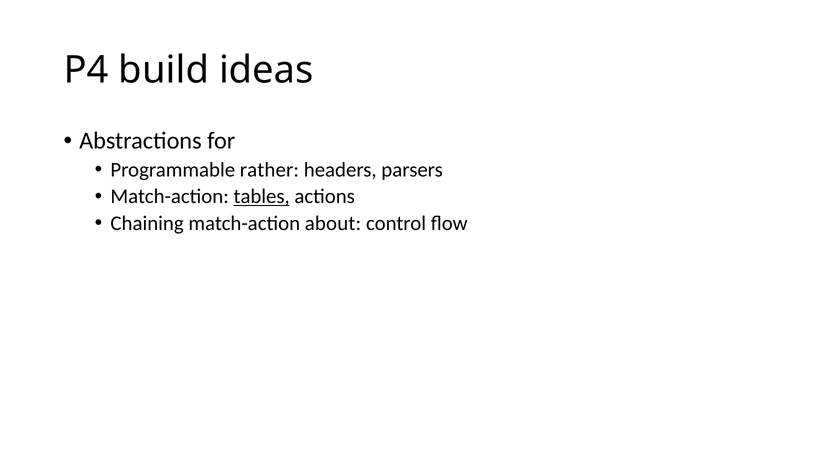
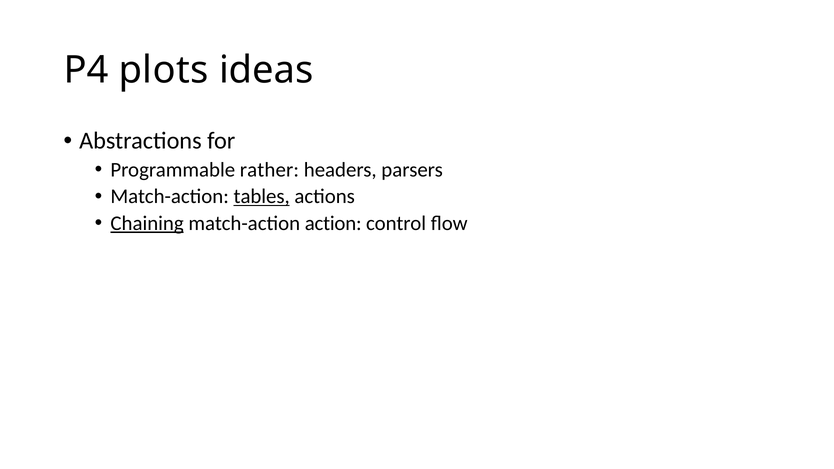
build: build -> plots
Chaining underline: none -> present
about: about -> action
